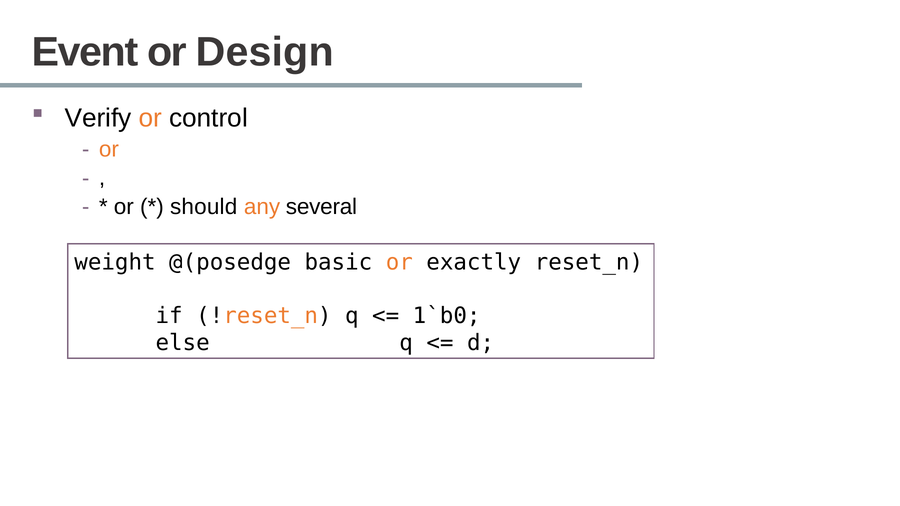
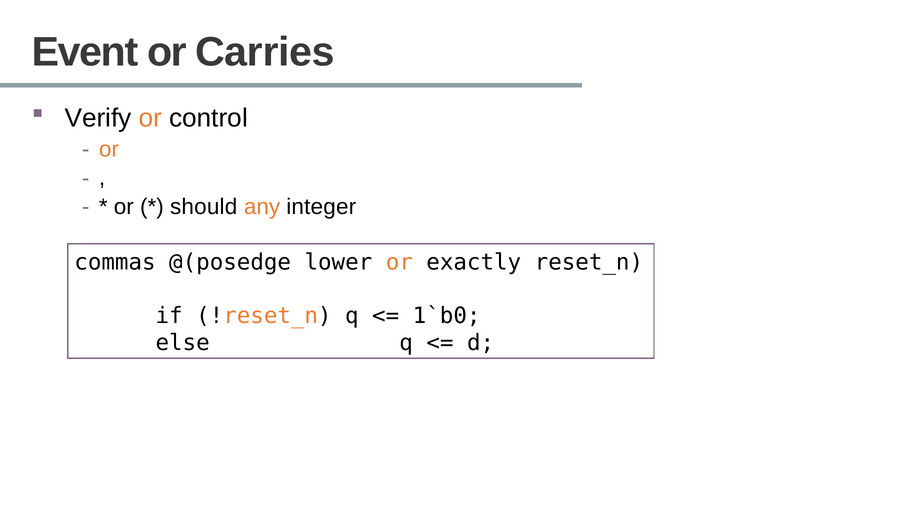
Design: Design -> Carries
several: several -> integer
weight: weight -> commas
basic: basic -> lower
